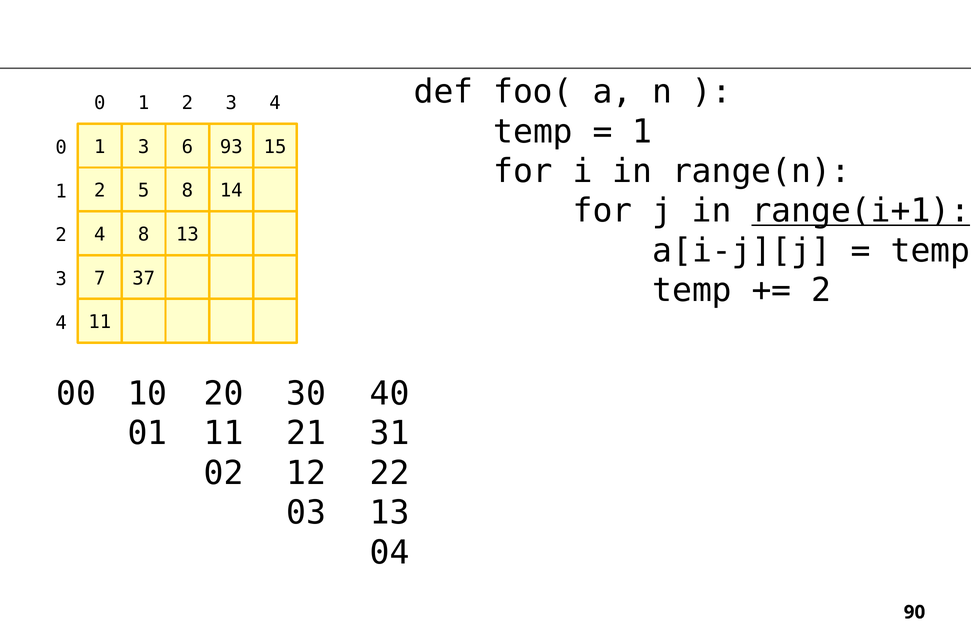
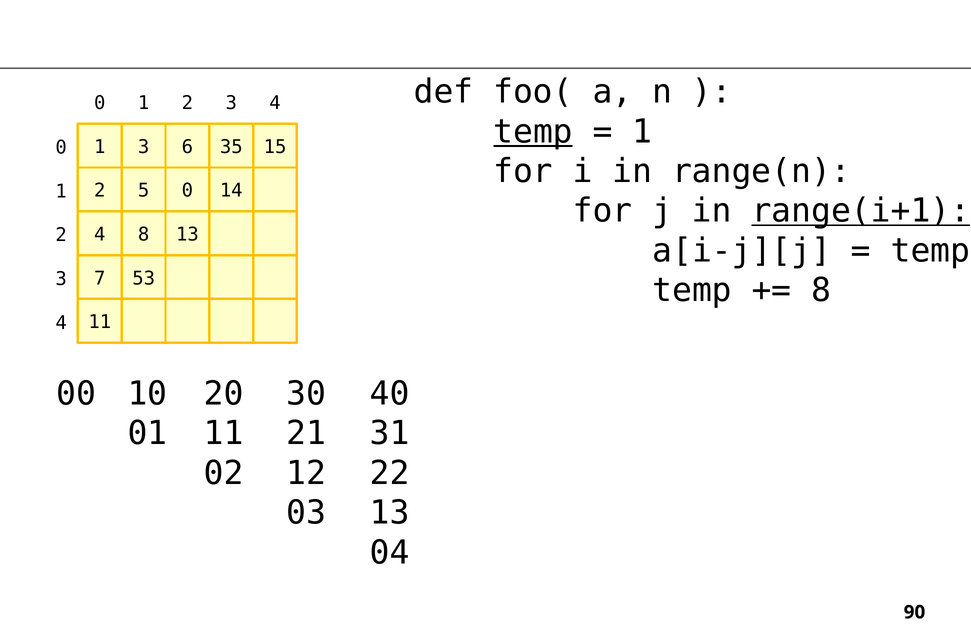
temp at (533, 132) underline: none -> present
93: 93 -> 35
5 8: 8 -> 0
37: 37 -> 53
2 at (821, 290): 2 -> 8
